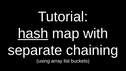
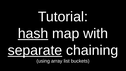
separate underline: none -> present
